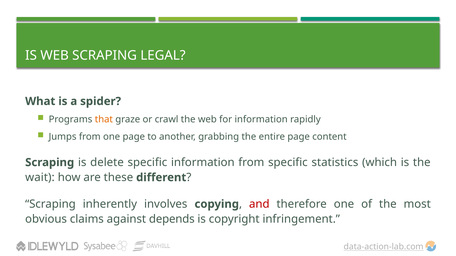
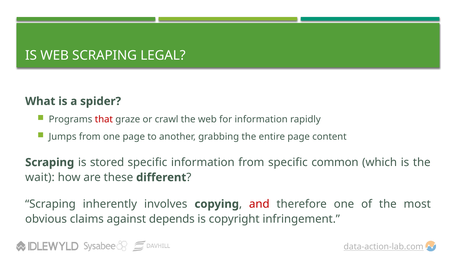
that colour: orange -> red
delete: delete -> stored
statistics: statistics -> common
